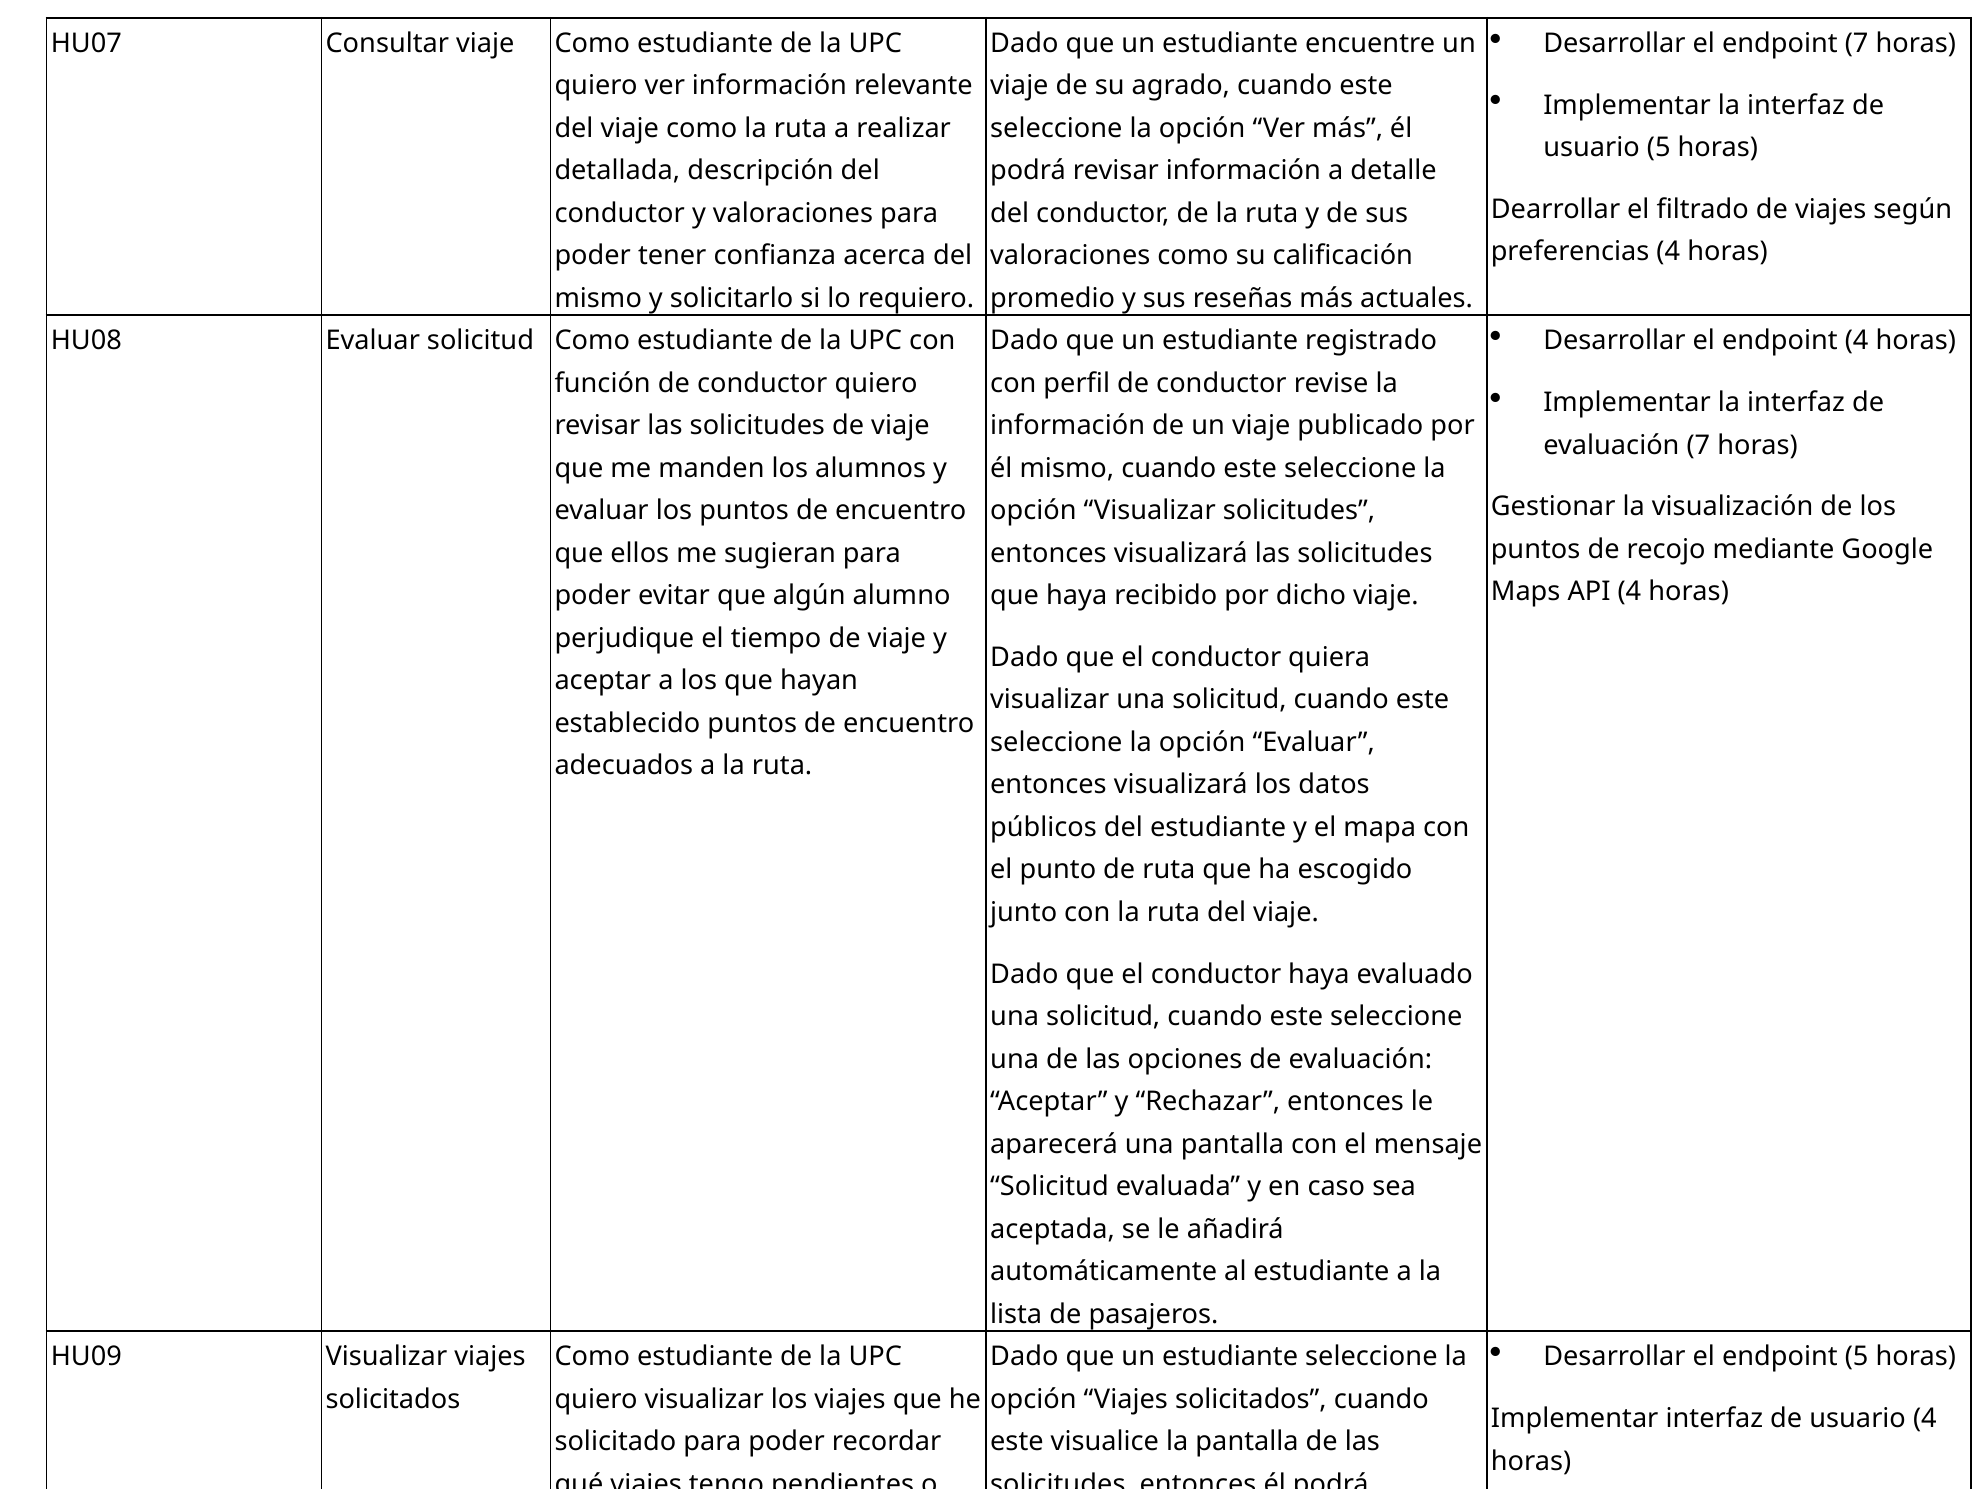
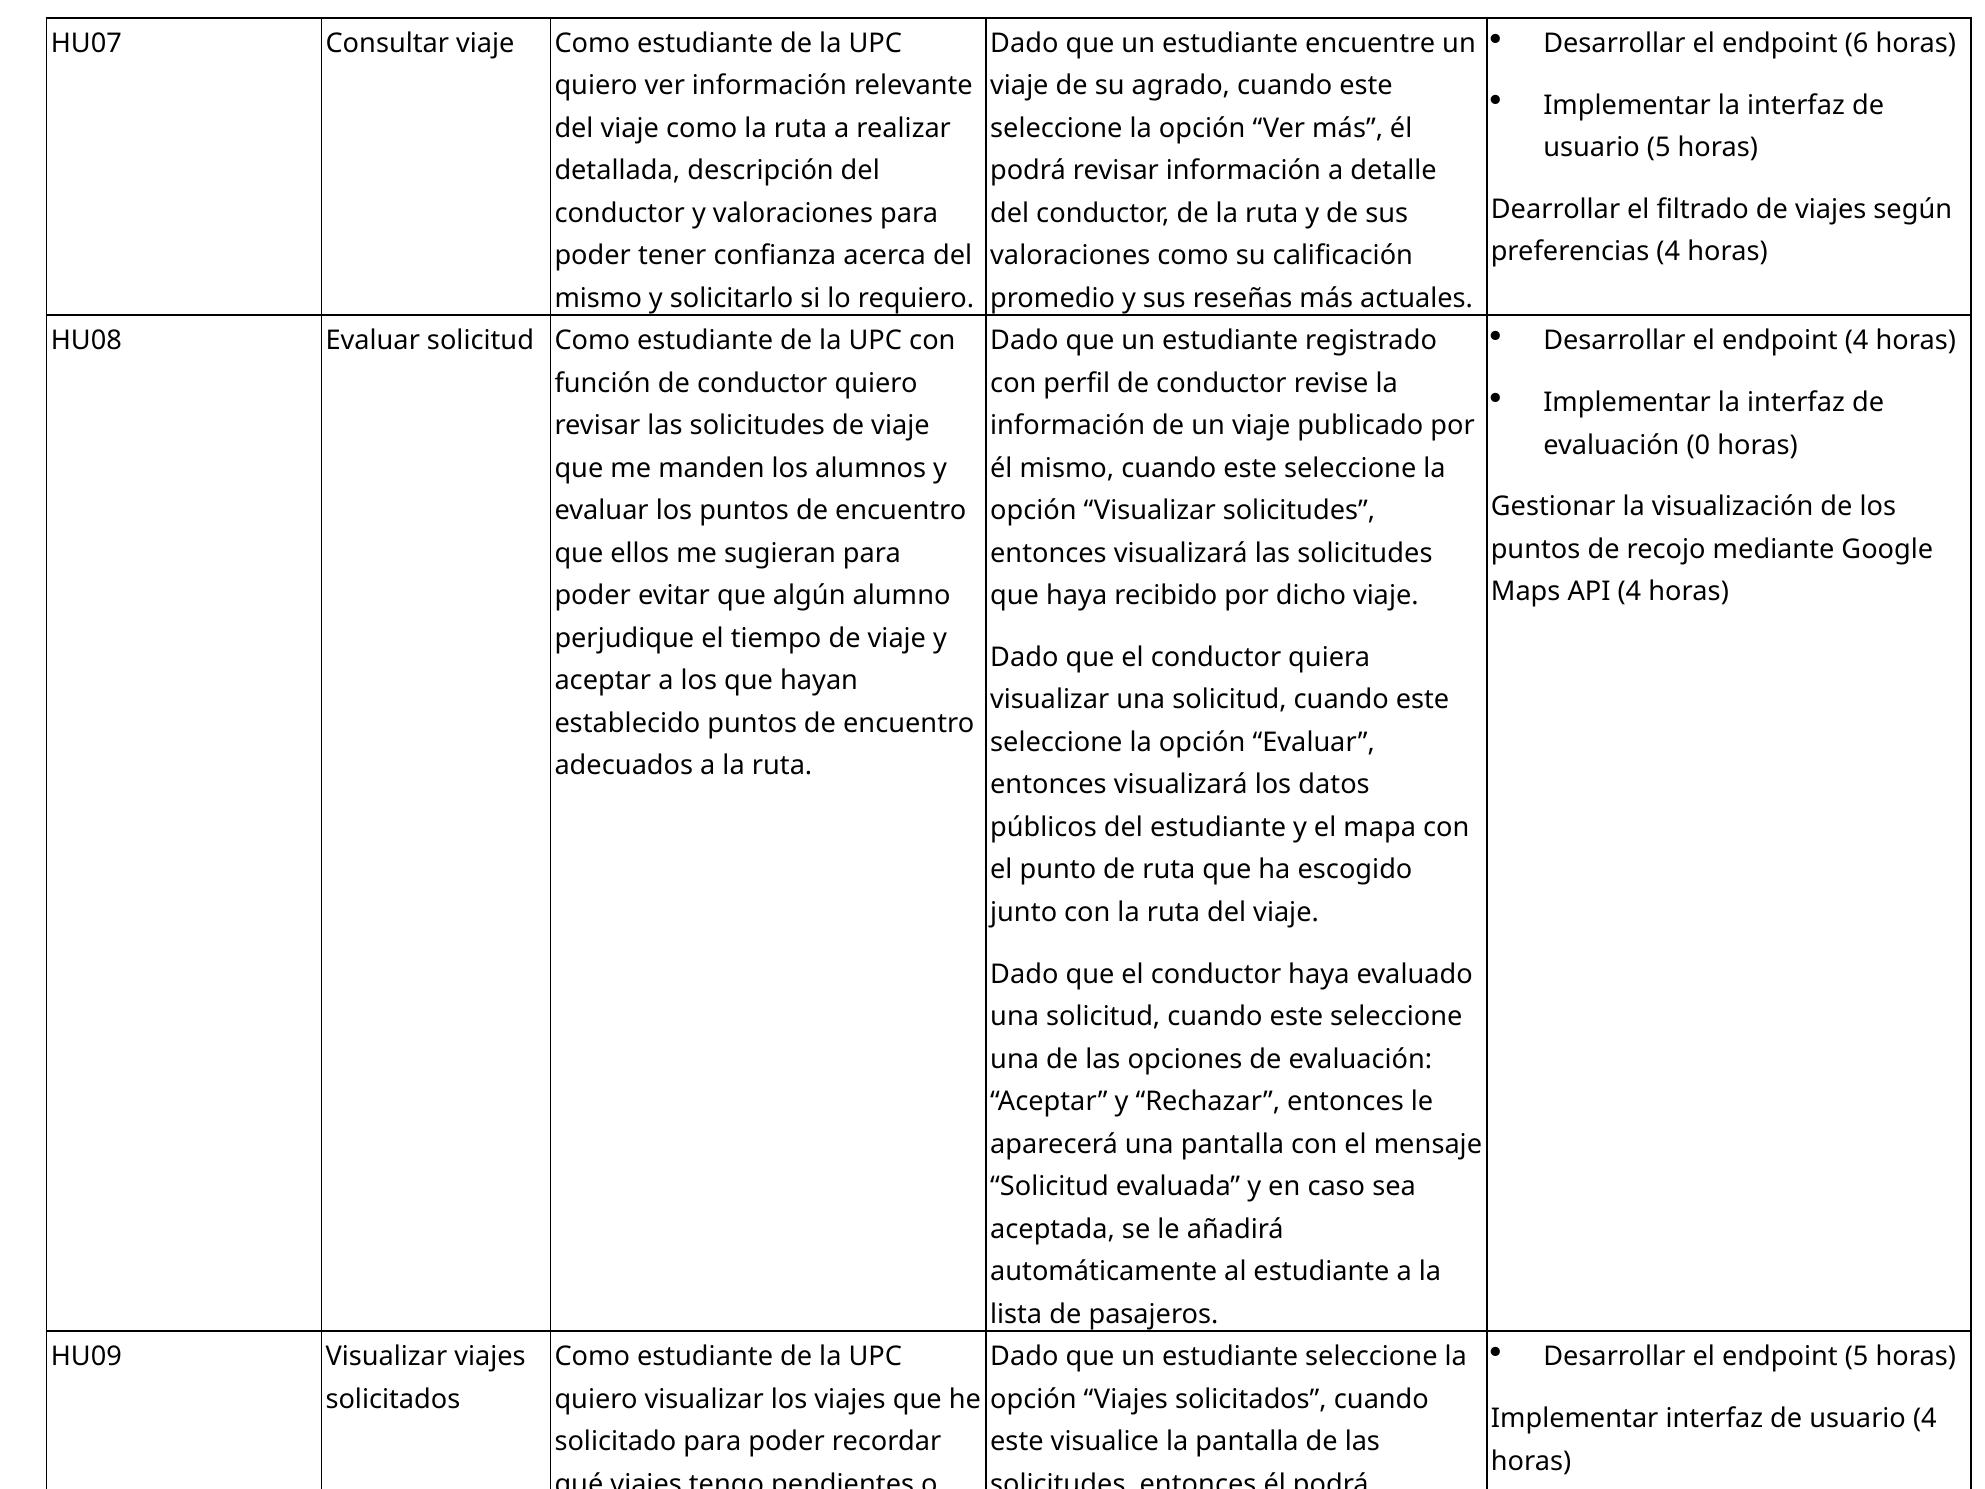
endpoint 7: 7 -> 6
evaluación 7: 7 -> 0
